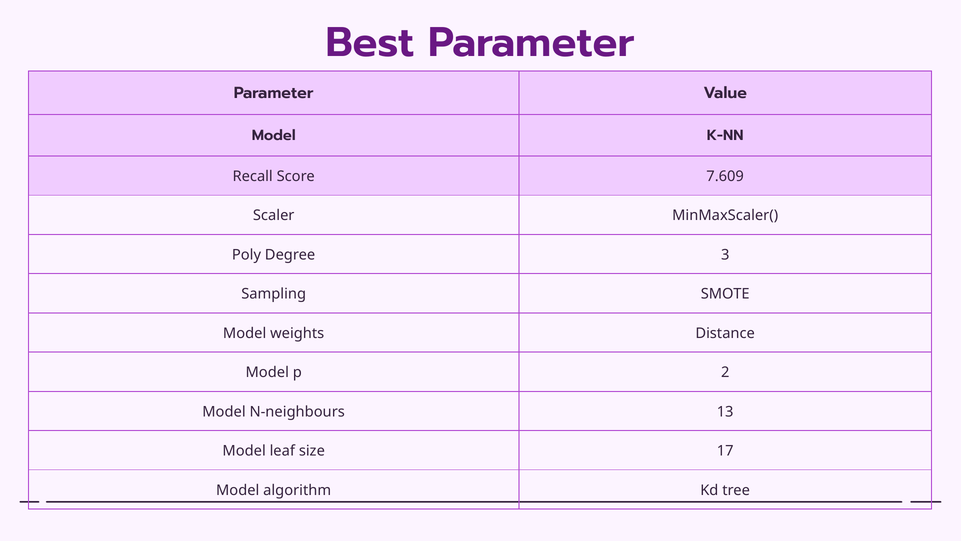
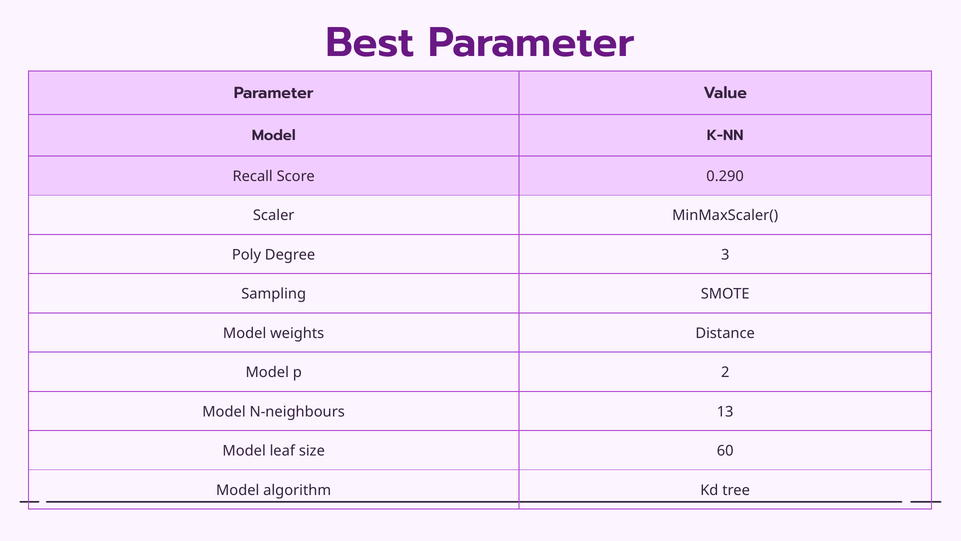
7.609: 7.609 -> 0.290
17: 17 -> 60
